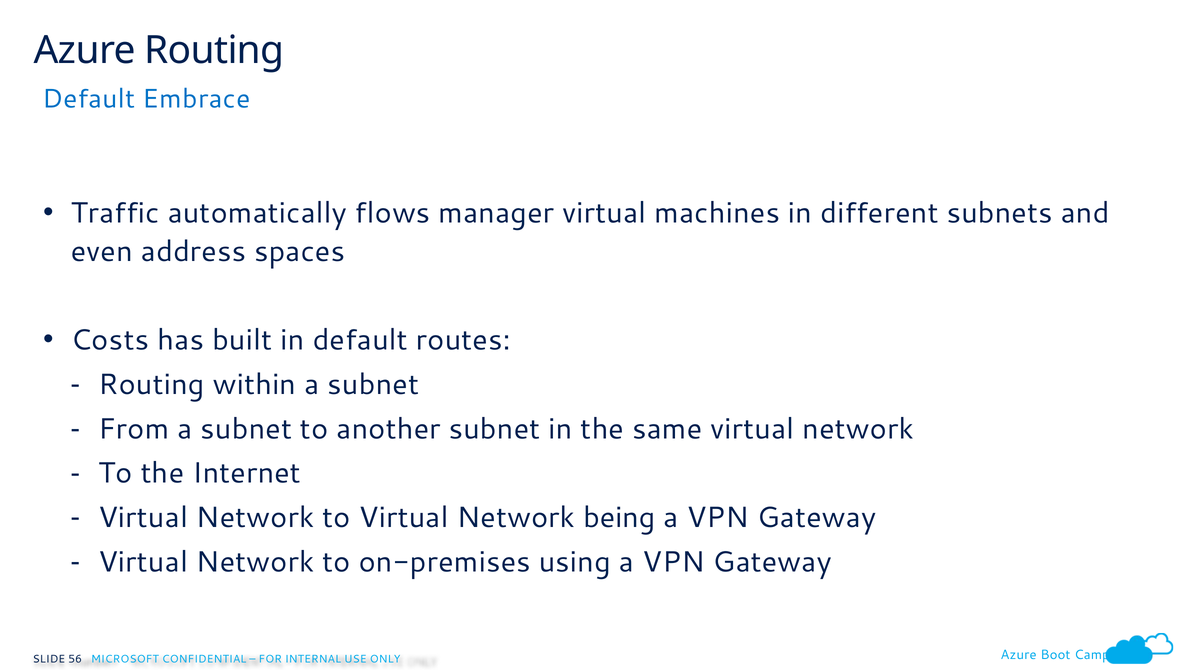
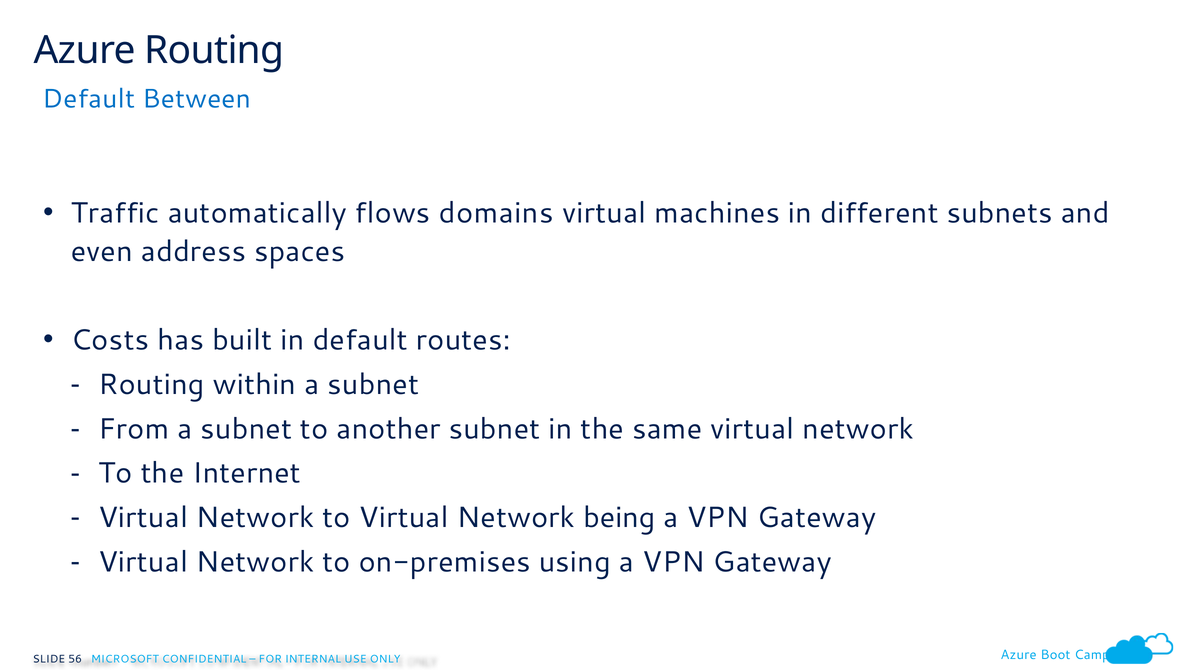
Embrace: Embrace -> Between
manager: manager -> domains
